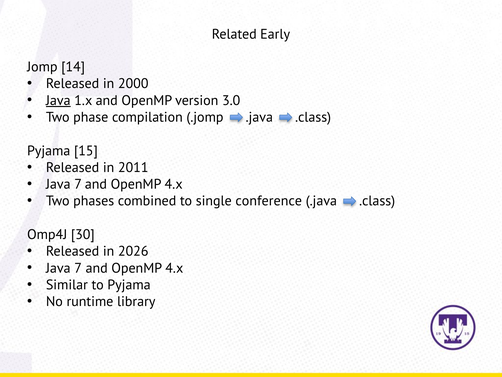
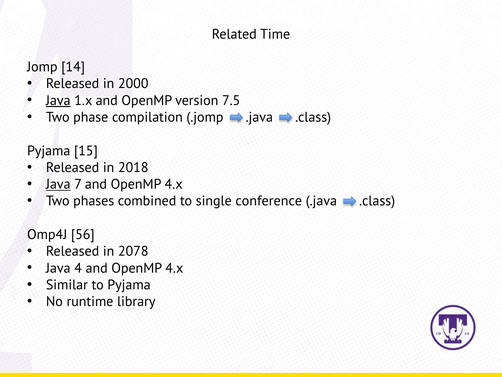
Early: Early -> Time
3.0: 3.0 -> 7.5
2011: 2011 -> 2018
Java at (58, 184) underline: none -> present
30: 30 -> 56
2026: 2026 -> 2078
7 at (78, 268): 7 -> 4
